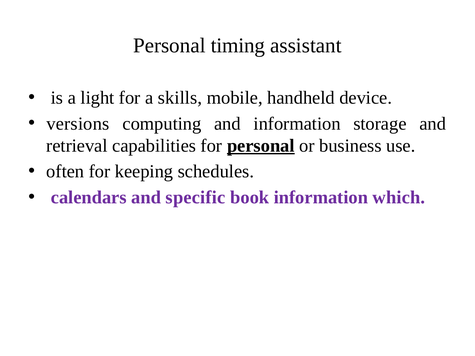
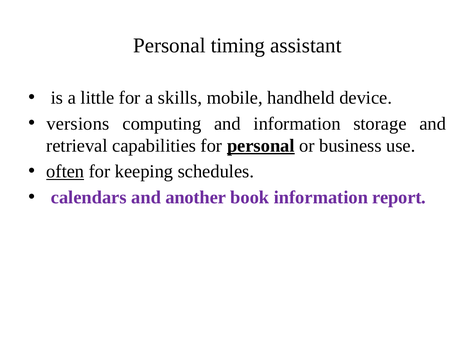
light: light -> little
often underline: none -> present
specific: specific -> another
which: which -> report
